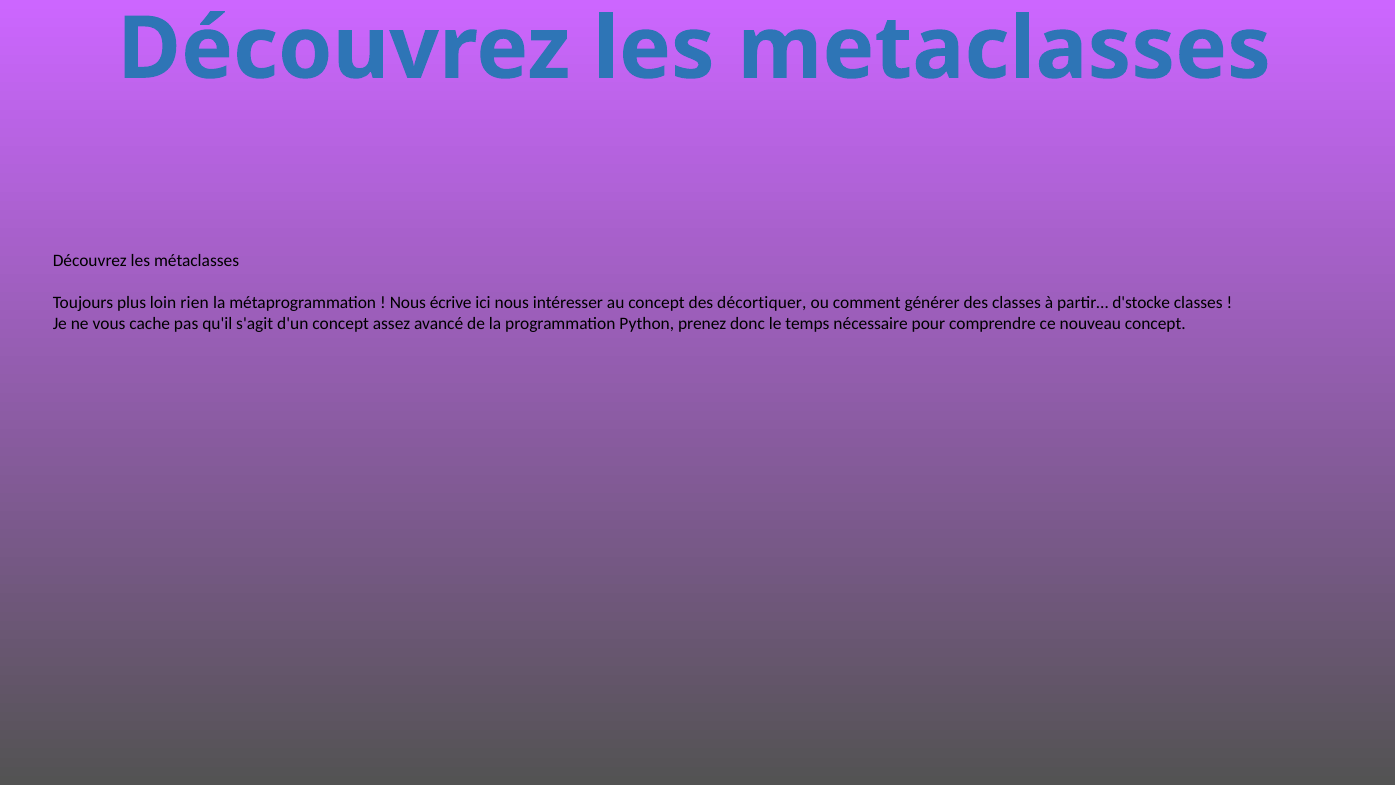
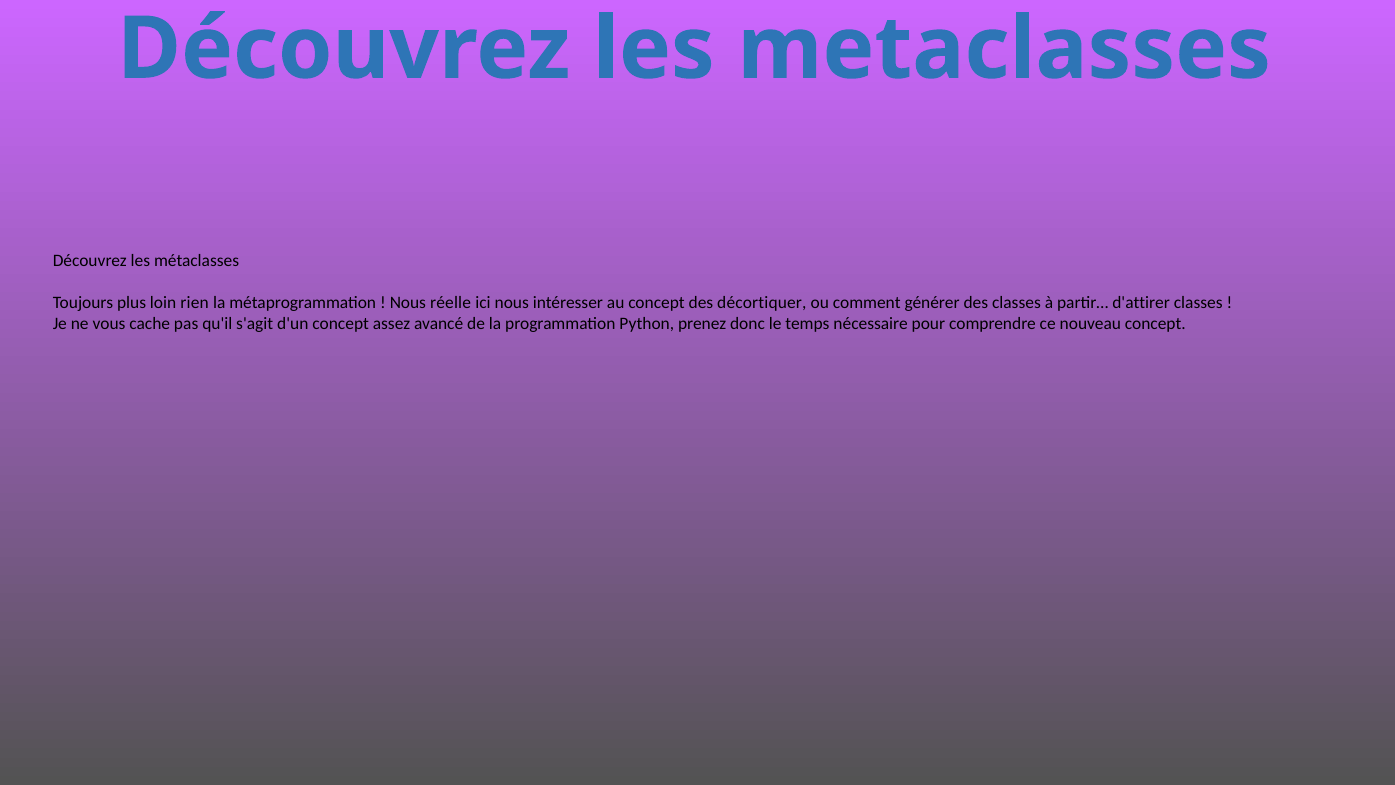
écrive: écrive -> réelle
d'stocke: d'stocke -> d'attirer
